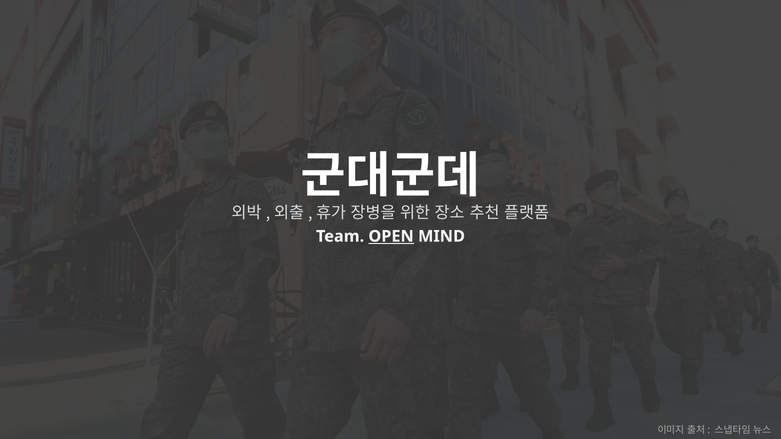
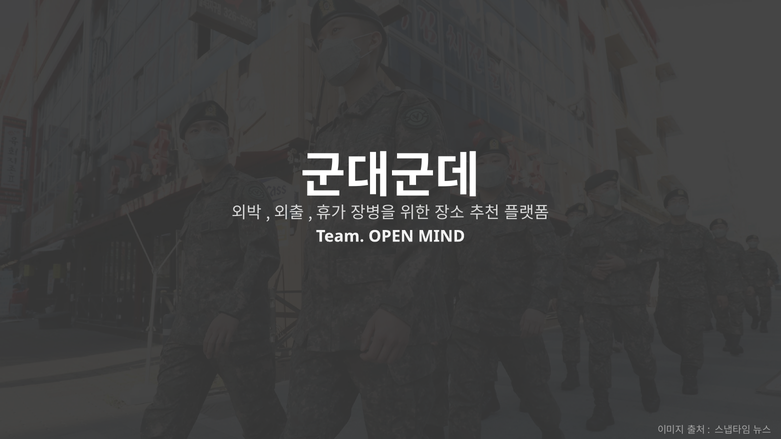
OPEN underline: present -> none
